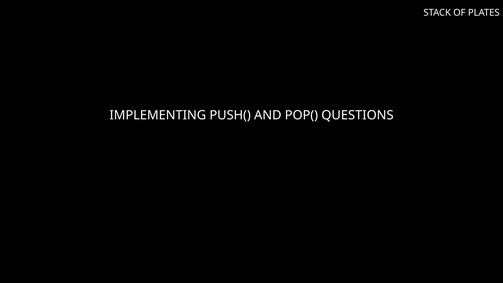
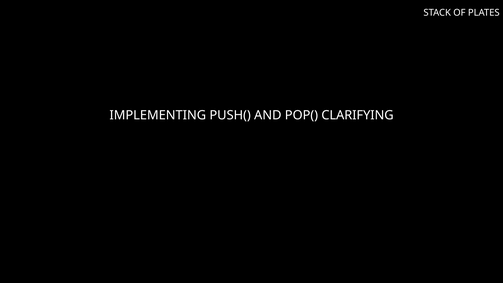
QUESTIONS: QUESTIONS -> CLARIFYING
